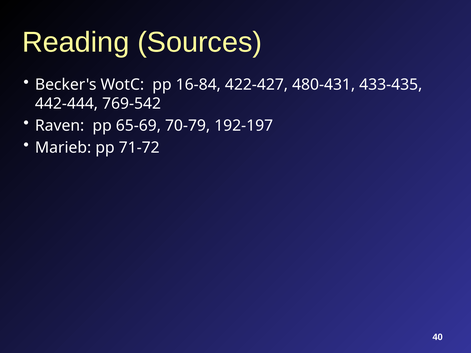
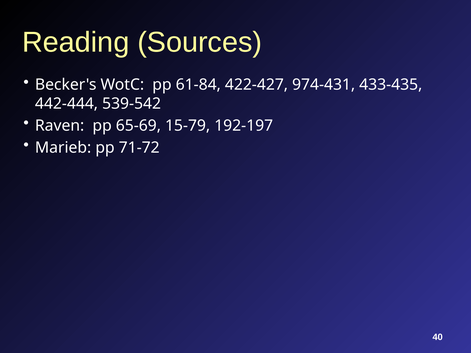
16-84: 16-84 -> 61-84
480-431: 480-431 -> 974-431
769-542: 769-542 -> 539-542
70-79: 70-79 -> 15-79
